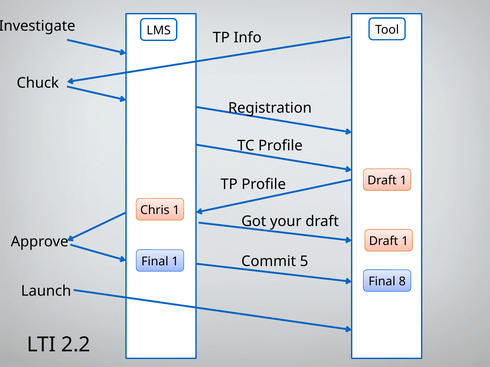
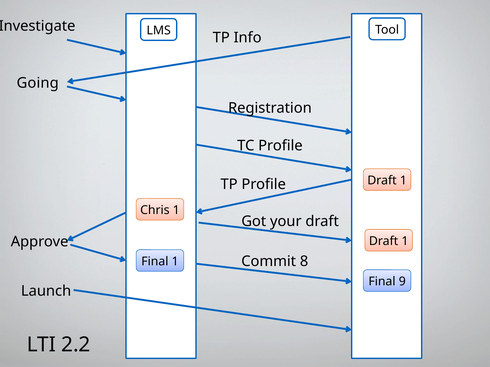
Chuck: Chuck -> Going
5: 5 -> 8
8: 8 -> 9
